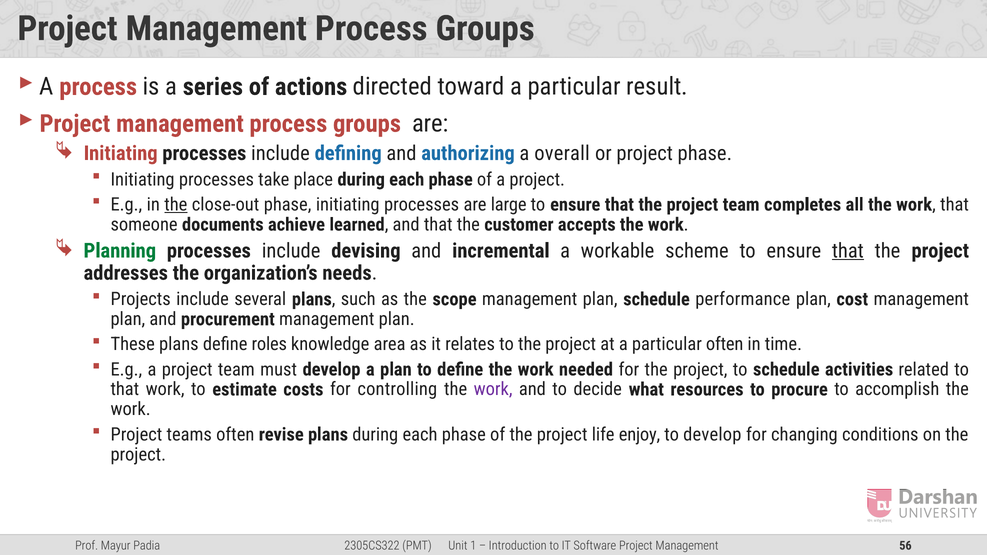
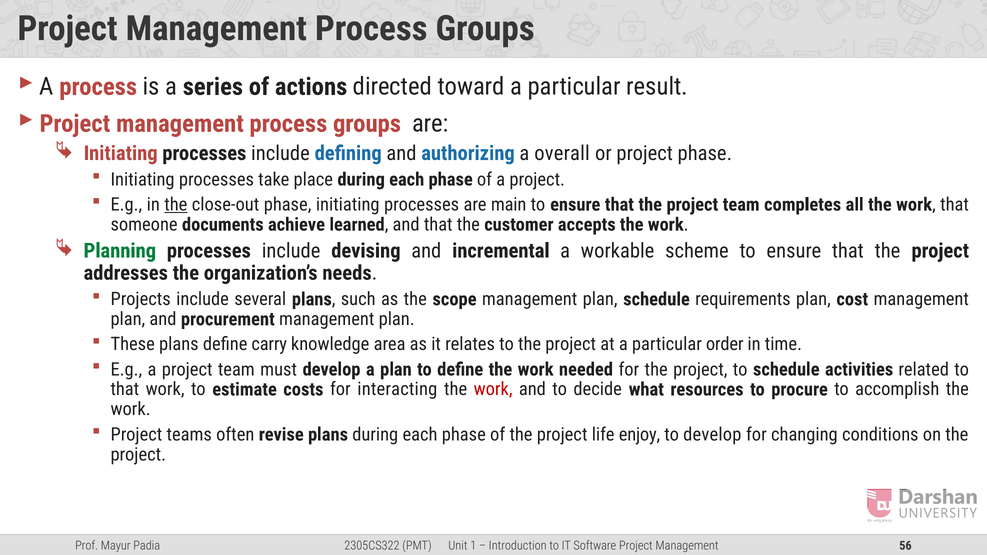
large: large -> main
that at (848, 251) underline: present -> none
performance: performance -> requirements
roles: roles -> carry
particular often: often -> order
controlling: controlling -> interacting
work at (493, 390) colour: purple -> red
